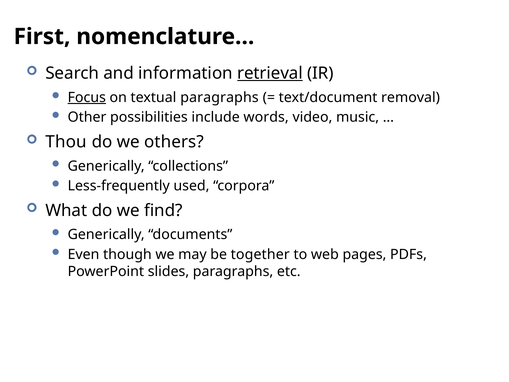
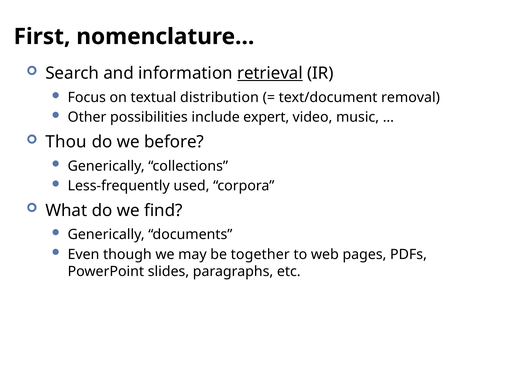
Focus underline: present -> none
textual paragraphs: paragraphs -> distribution
words: words -> expert
others: others -> before
